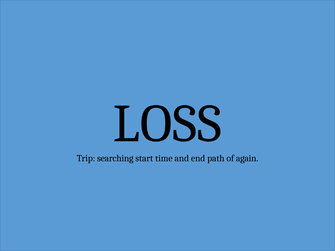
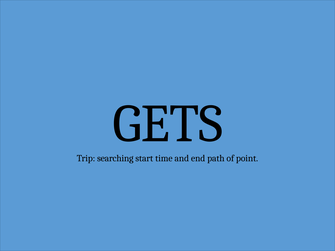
LOSS: LOSS -> GETS
again: again -> point
